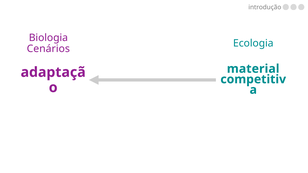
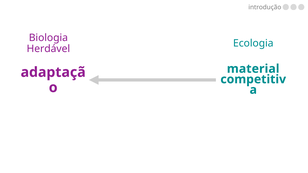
Cenários: Cenários -> Herdável
